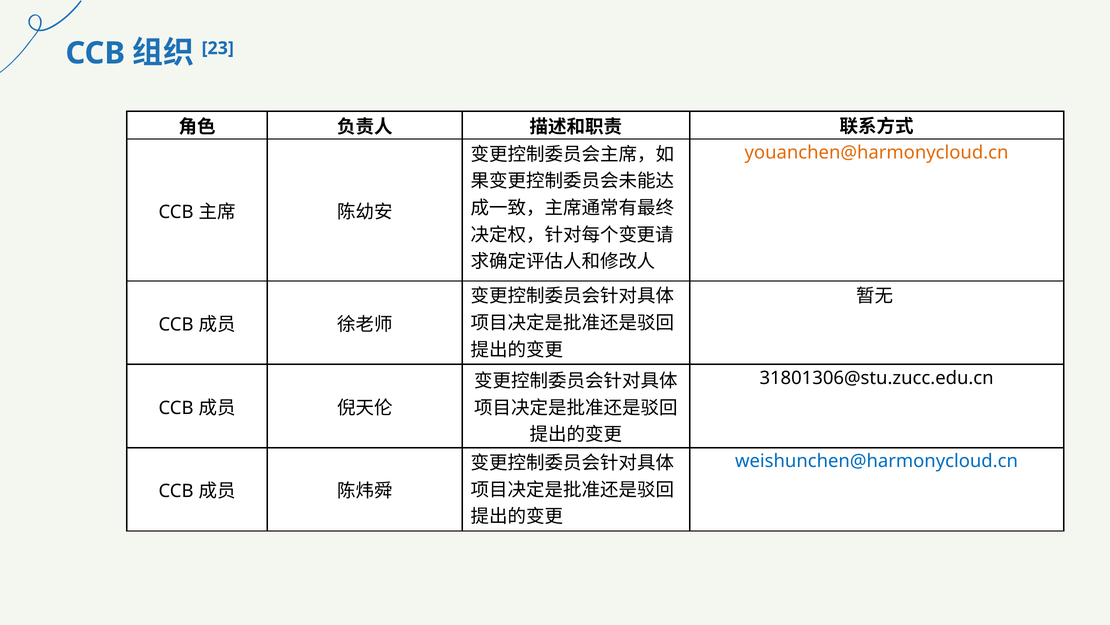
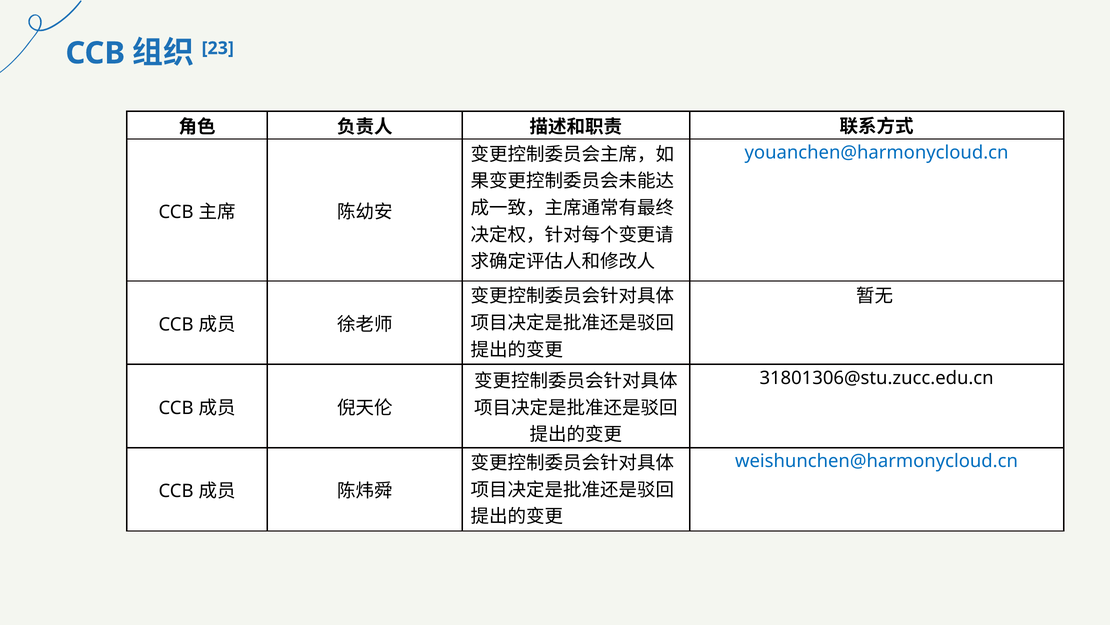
youanchen@harmonycloud.cn colour: orange -> blue
